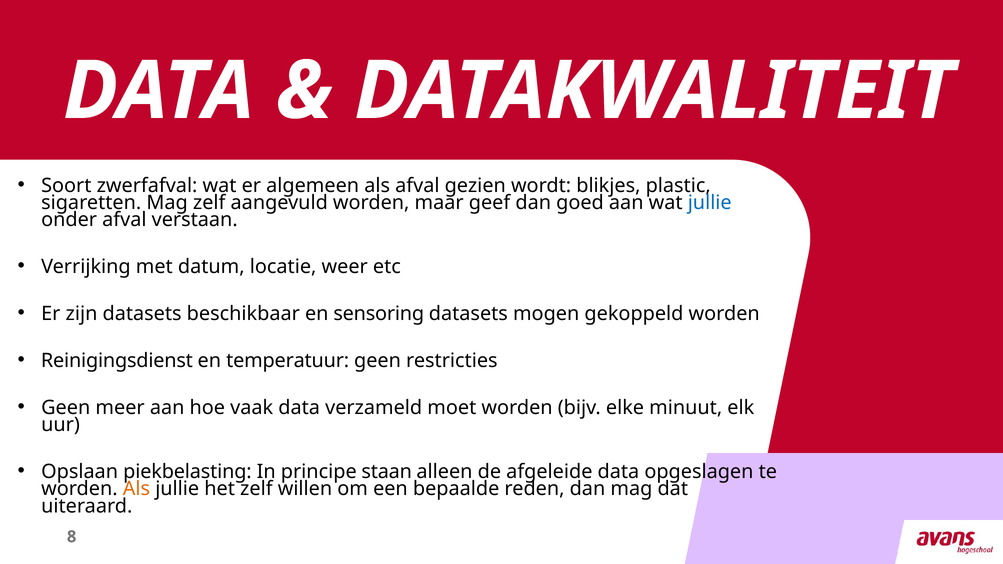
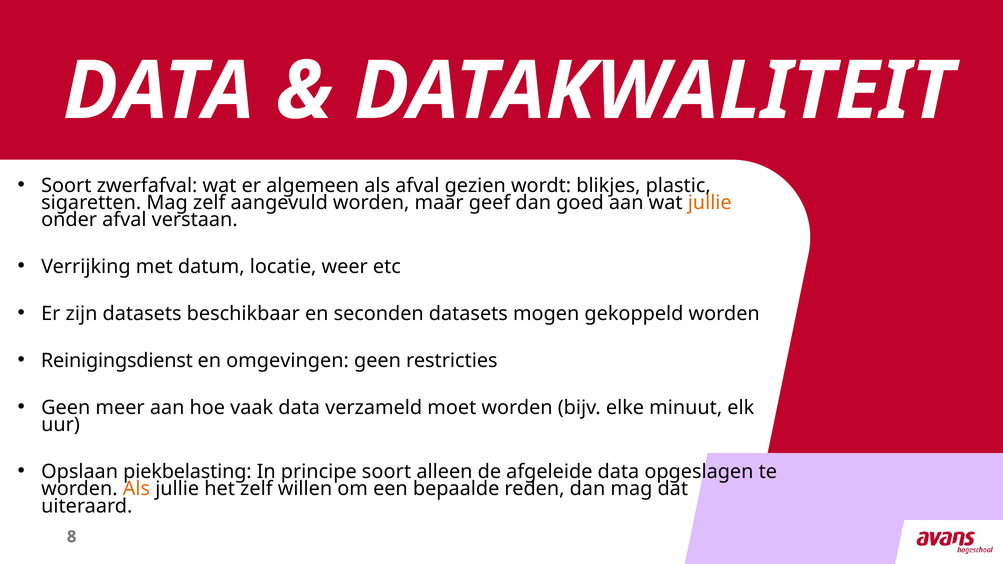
jullie at (710, 203) colour: blue -> orange
sensoring: sensoring -> seconden
temperatuur: temperatuur -> omgevingen
principe staan: staan -> soort
